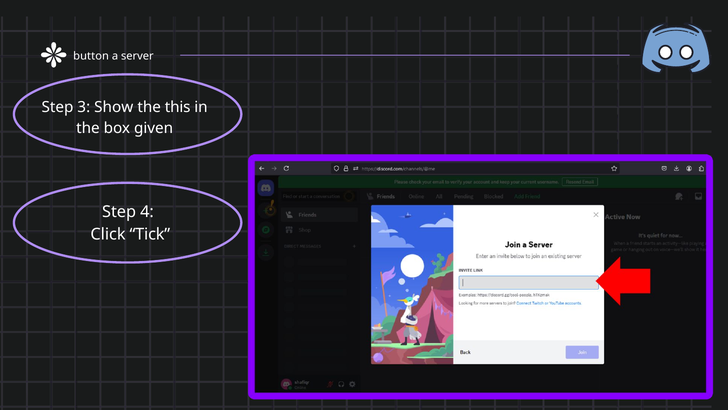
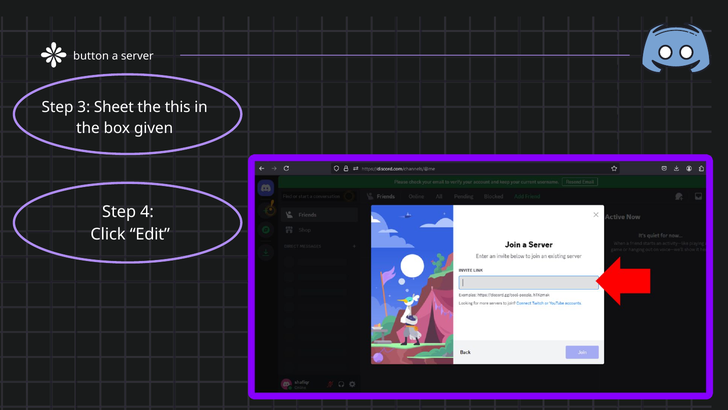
Show: Show -> Sheet
Tick: Tick -> Edit
